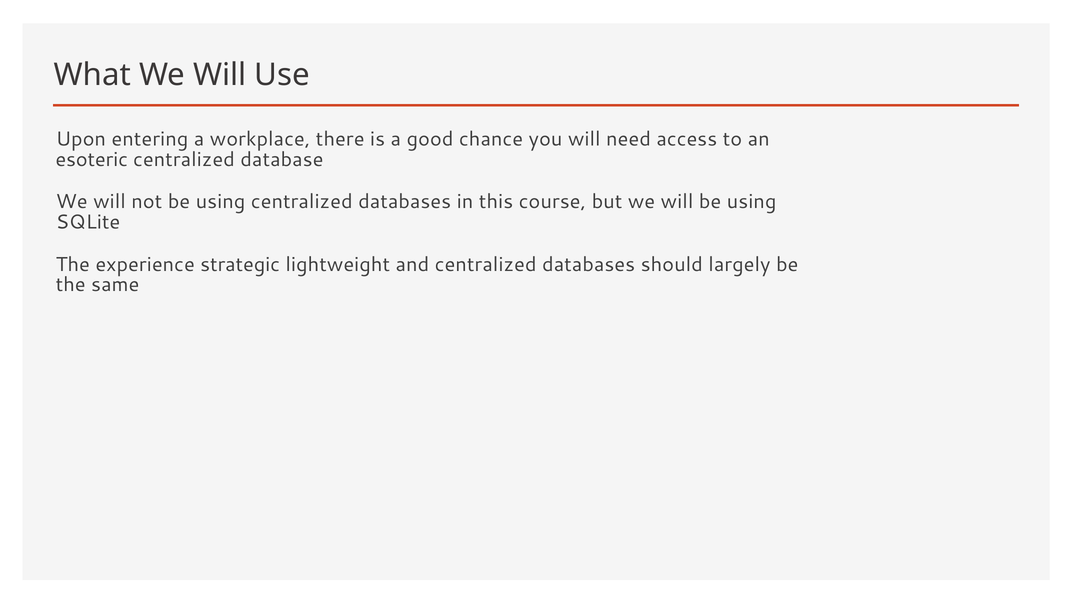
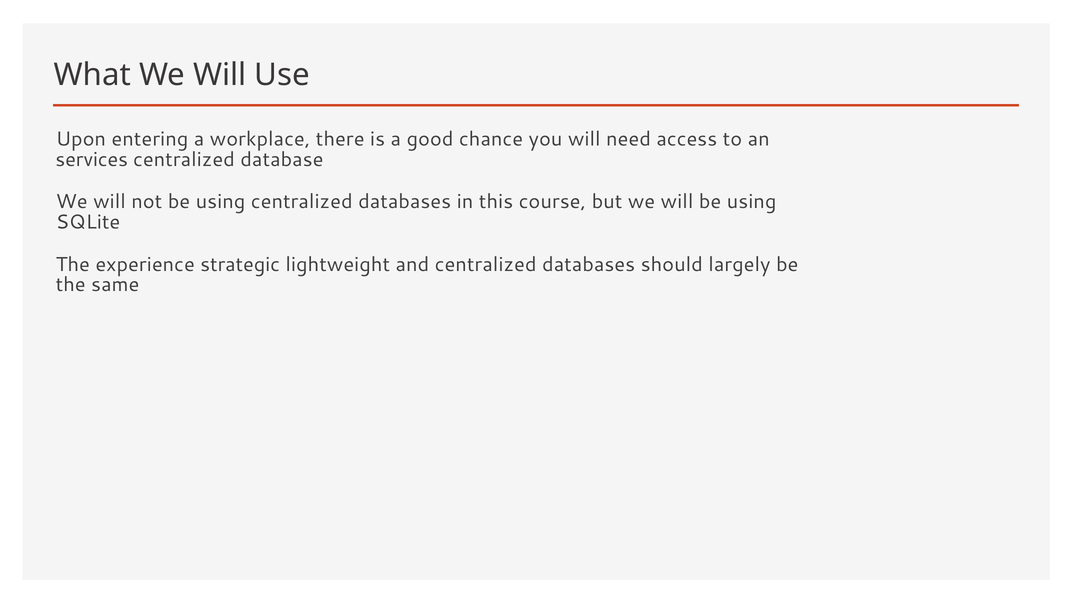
esoteric: esoteric -> services
